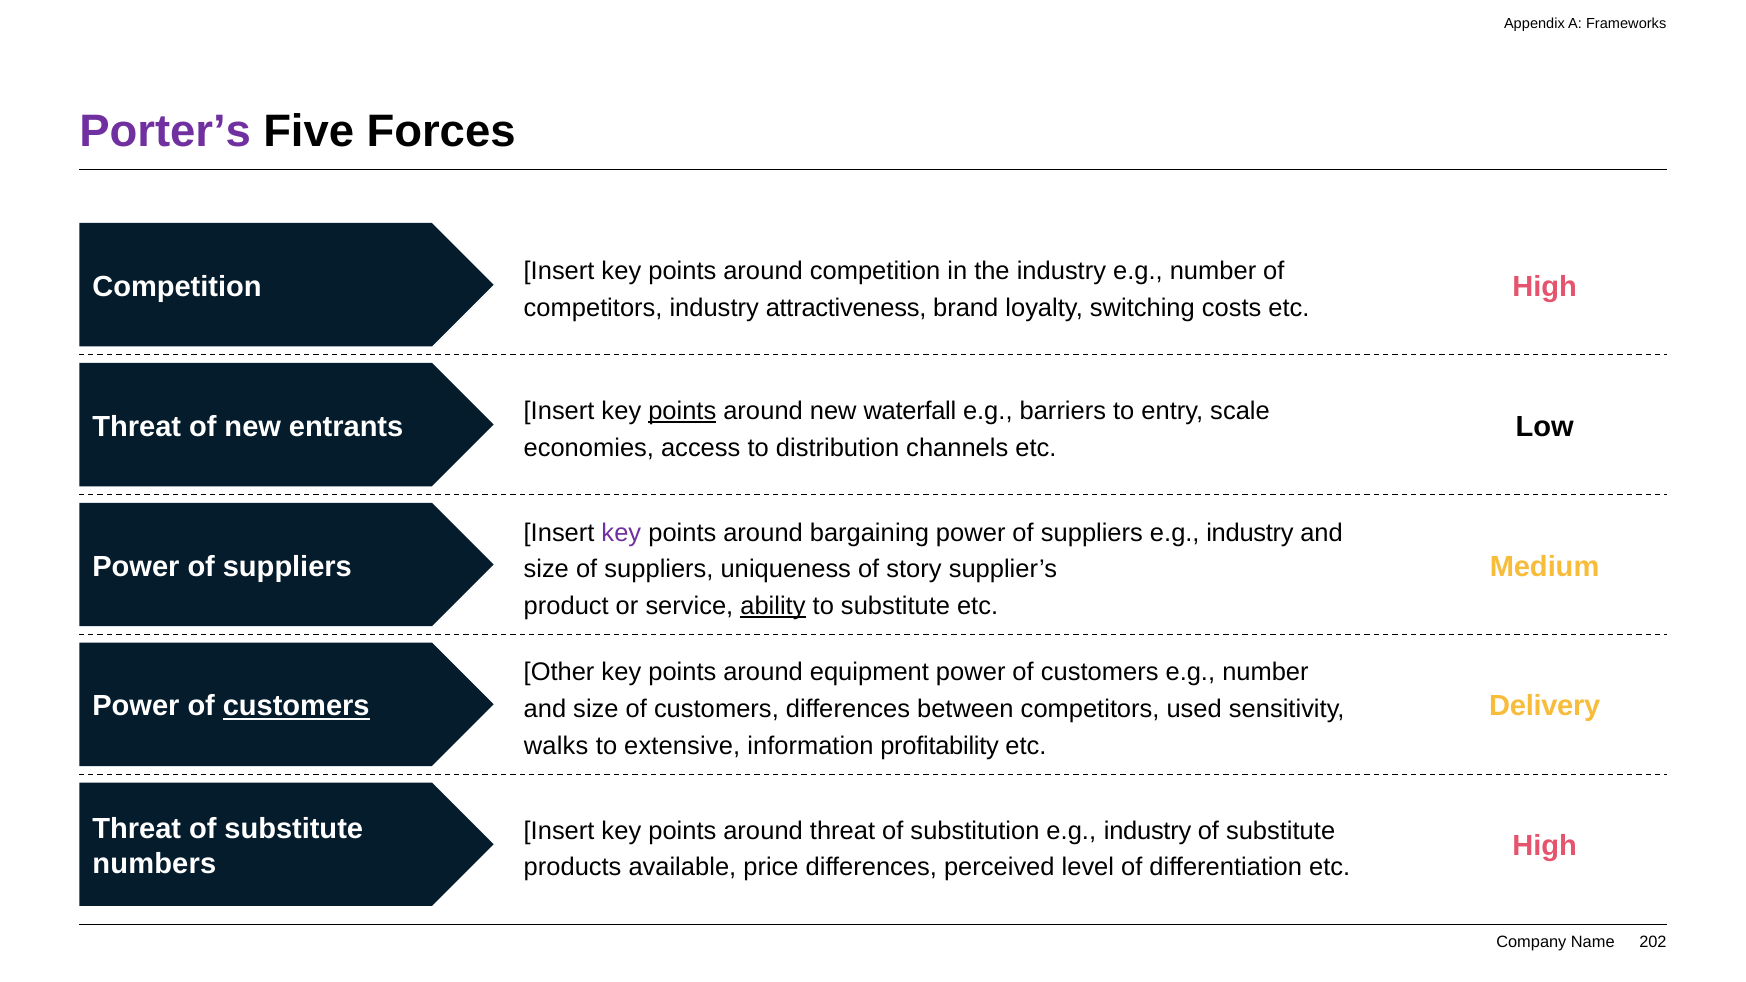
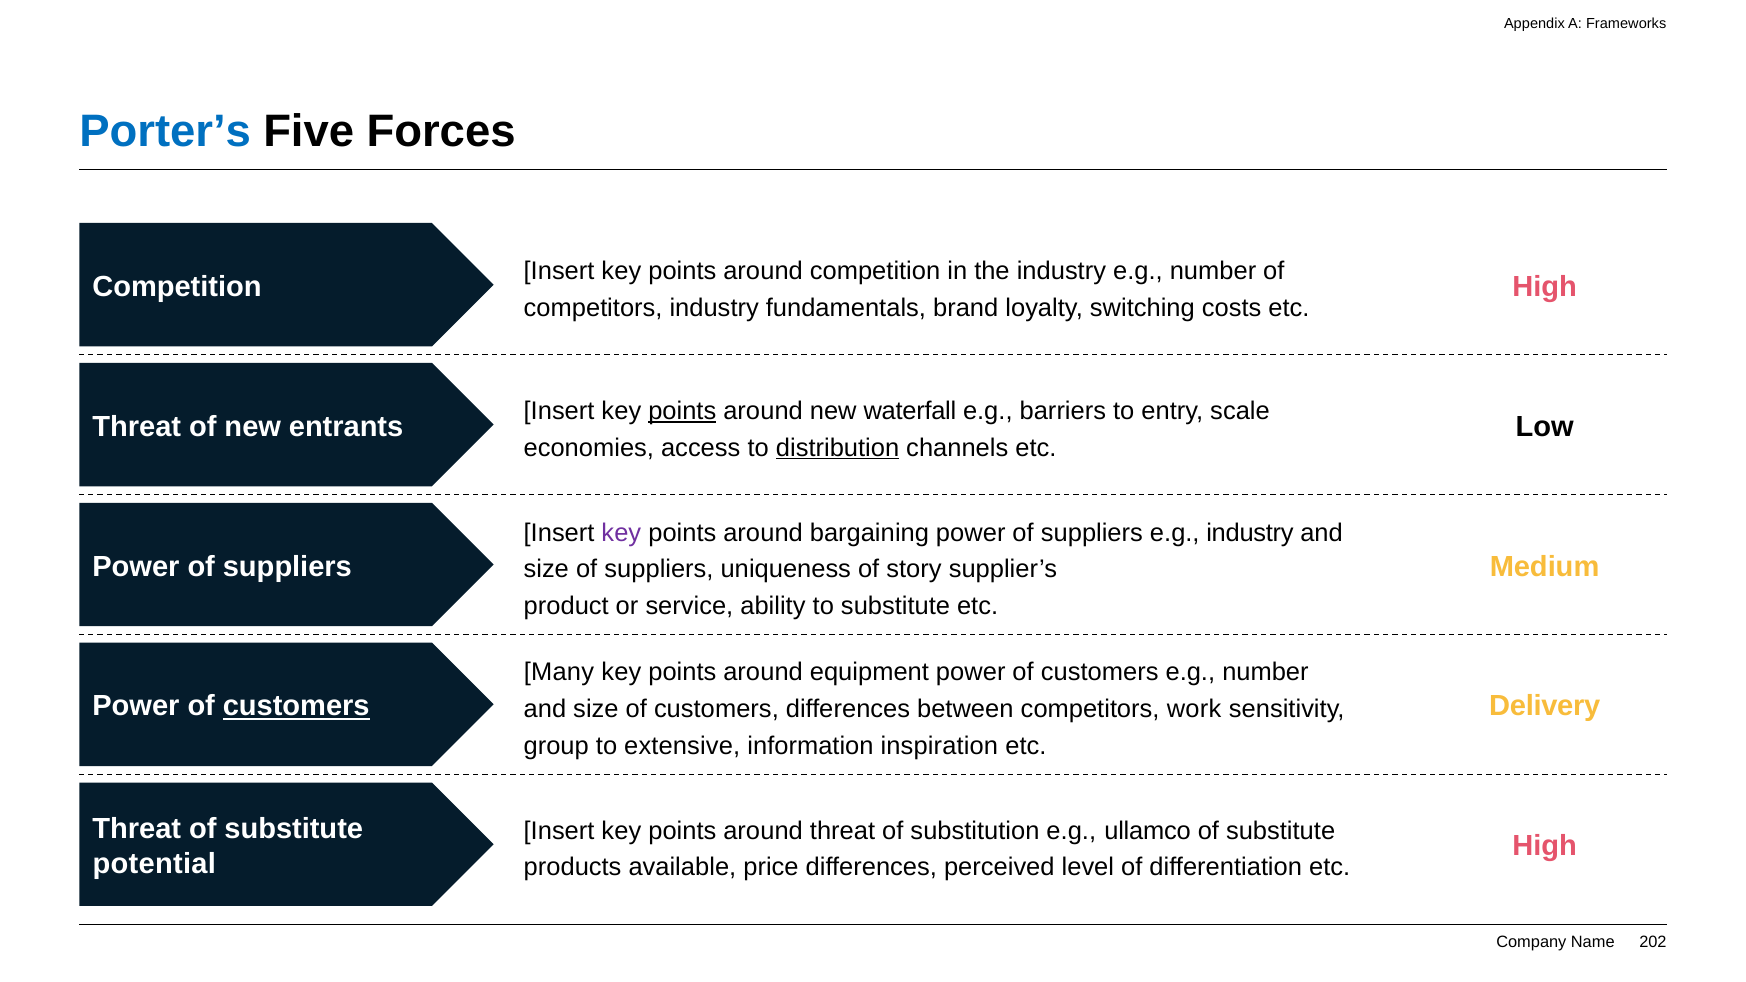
Porter’s colour: purple -> blue
attractiveness: attractiveness -> fundamentals
distribution underline: none -> present
ability underline: present -> none
Other: Other -> Many
used: used -> work
walks: walks -> group
profitability: profitability -> inspiration
substitution e.g industry: industry -> ullamco
numbers: numbers -> potential
